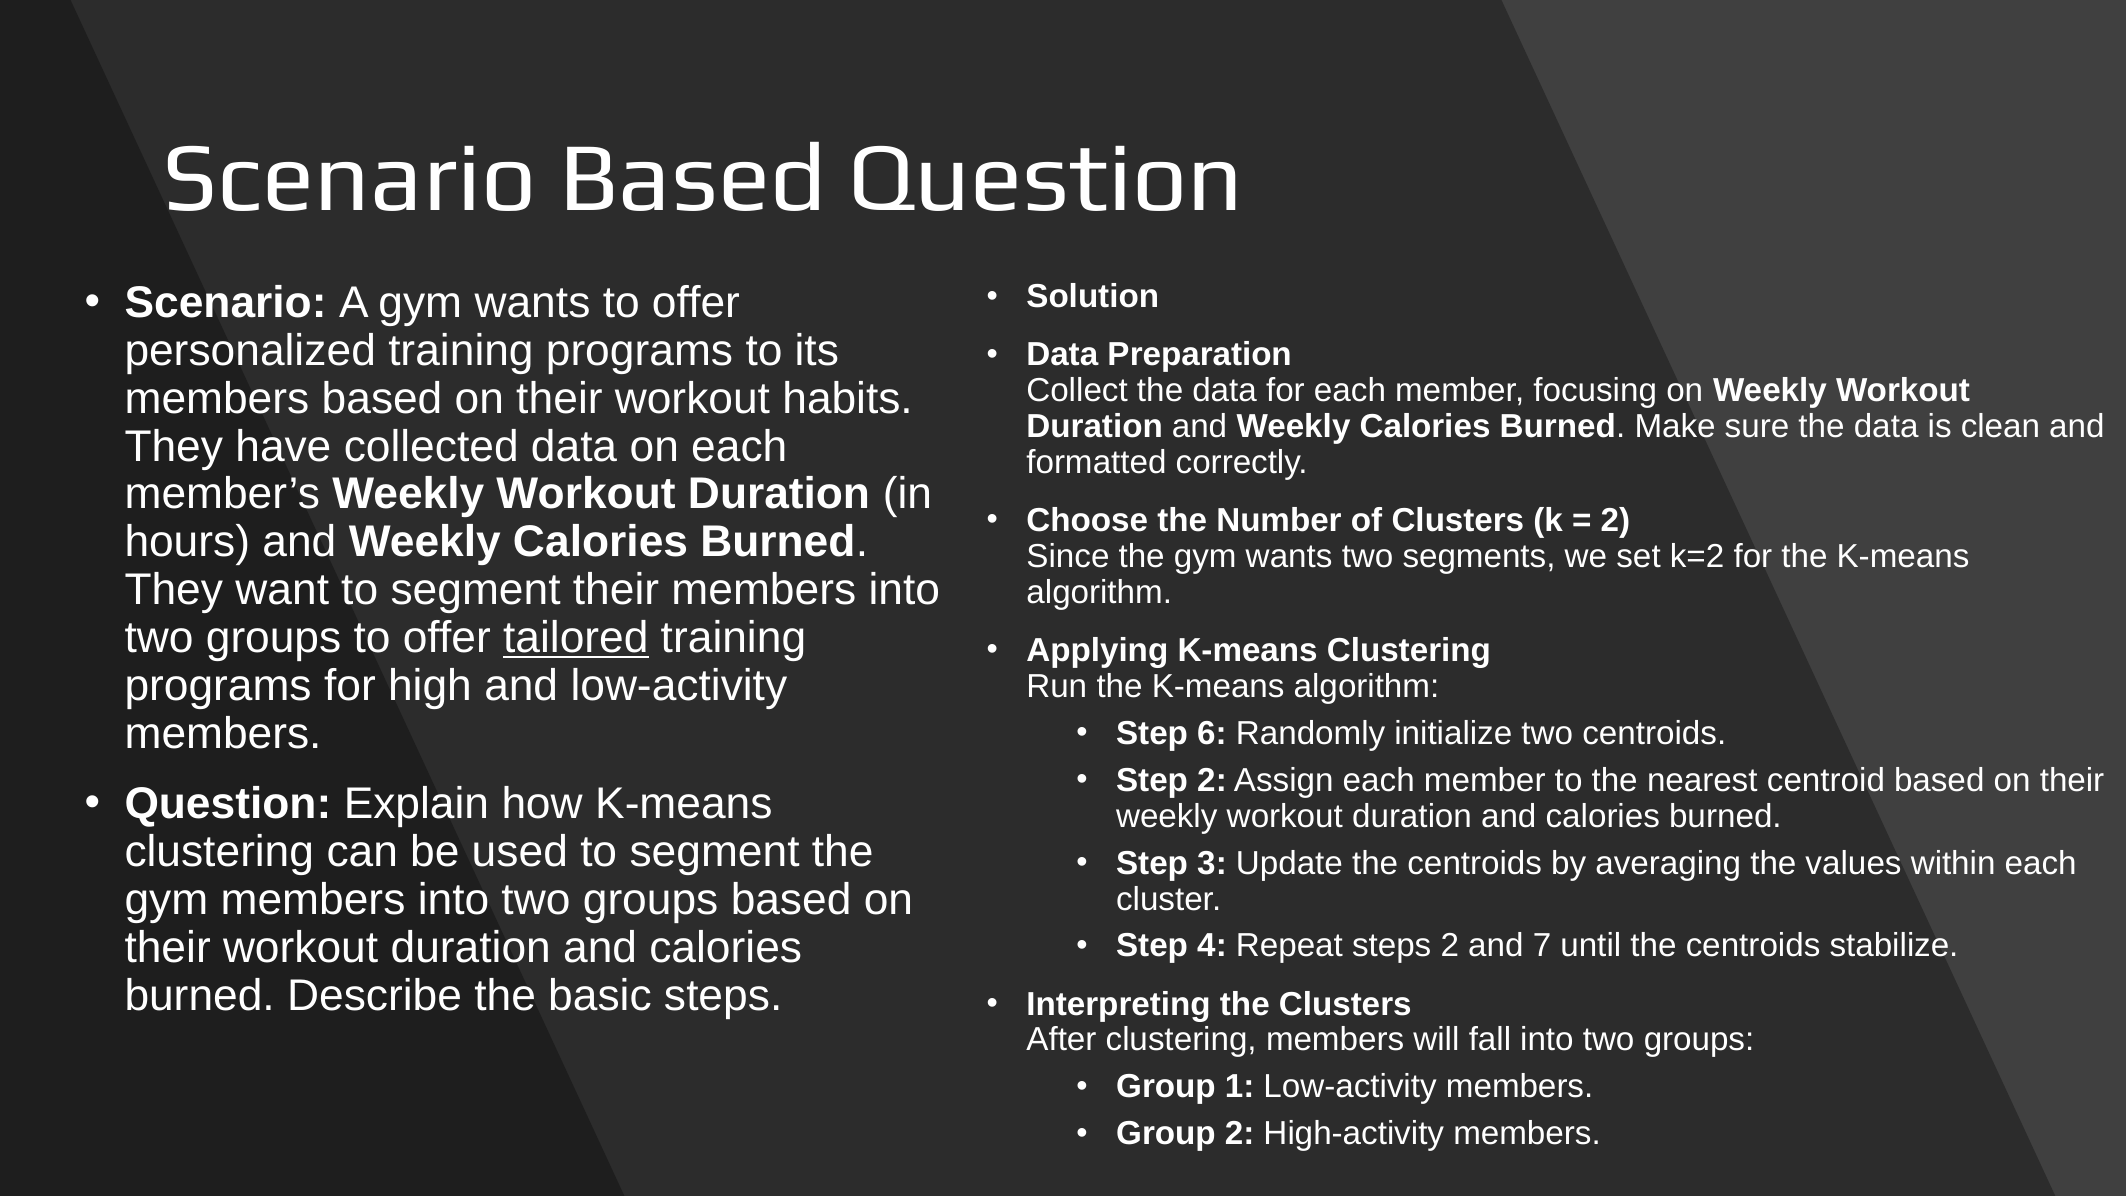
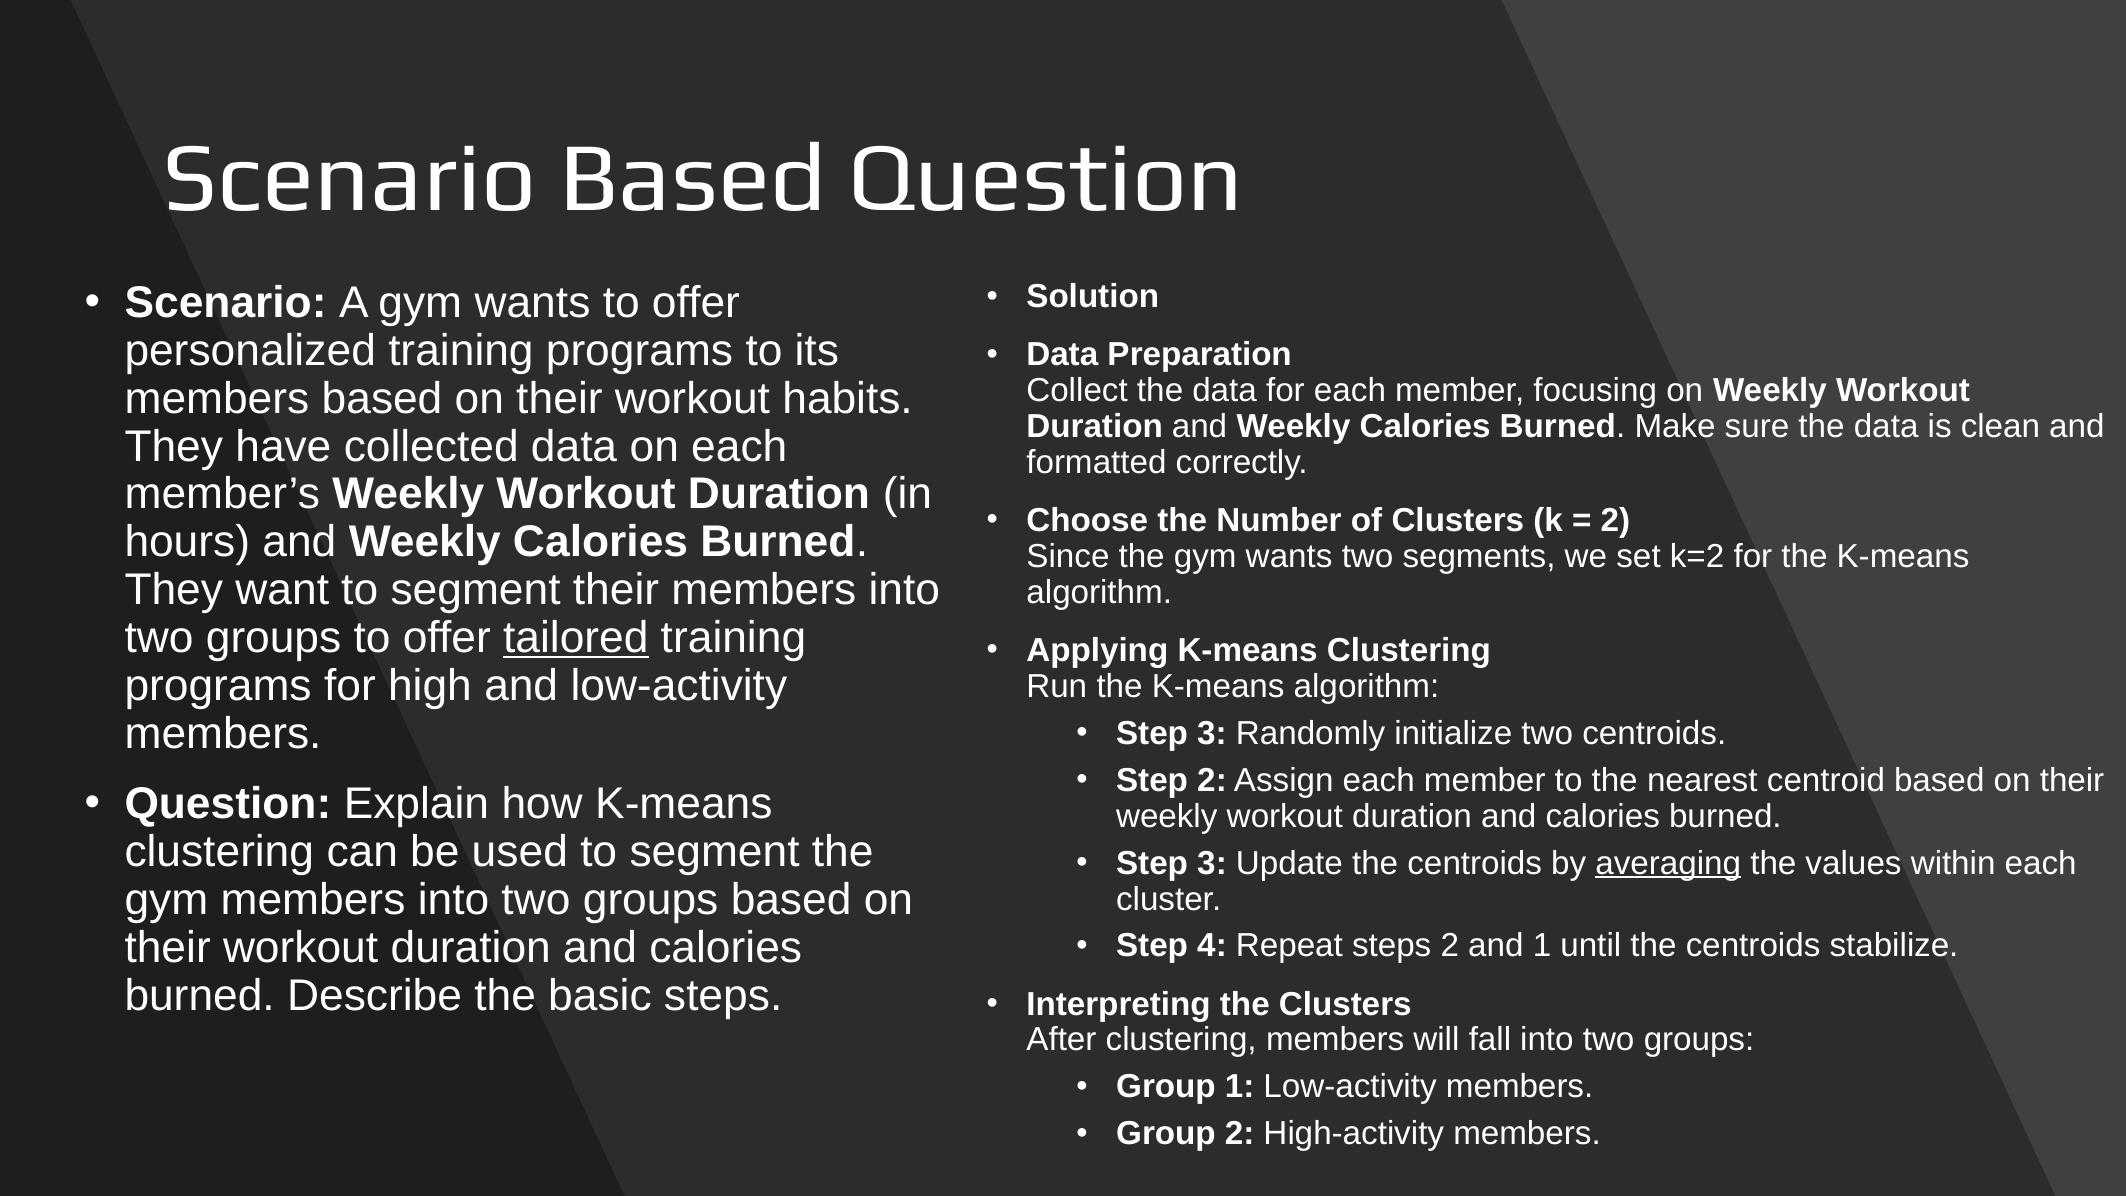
6 at (1212, 733): 6 -> 3
averaging underline: none -> present
and 7: 7 -> 1
